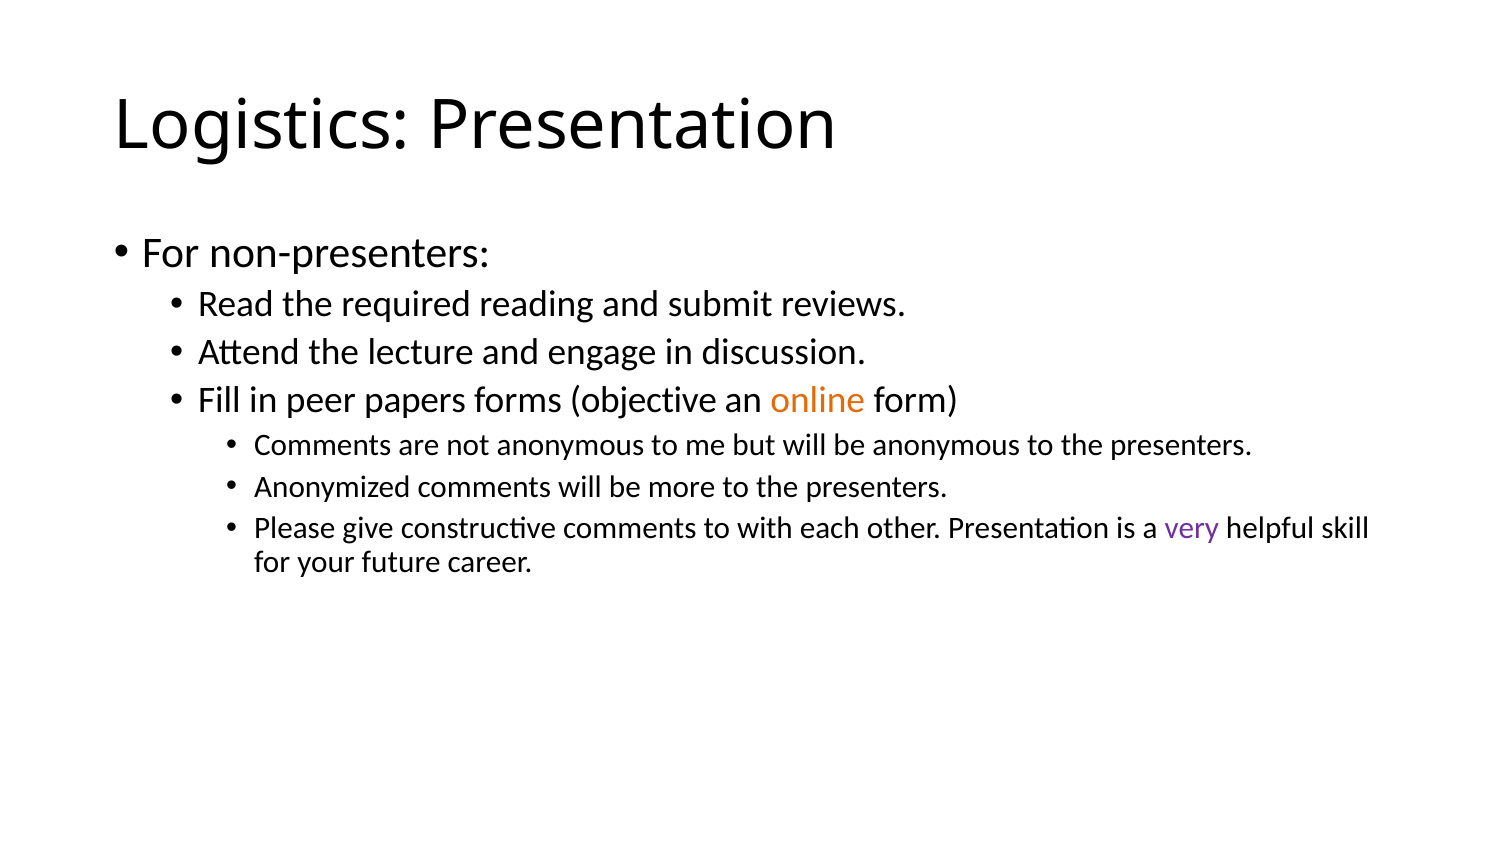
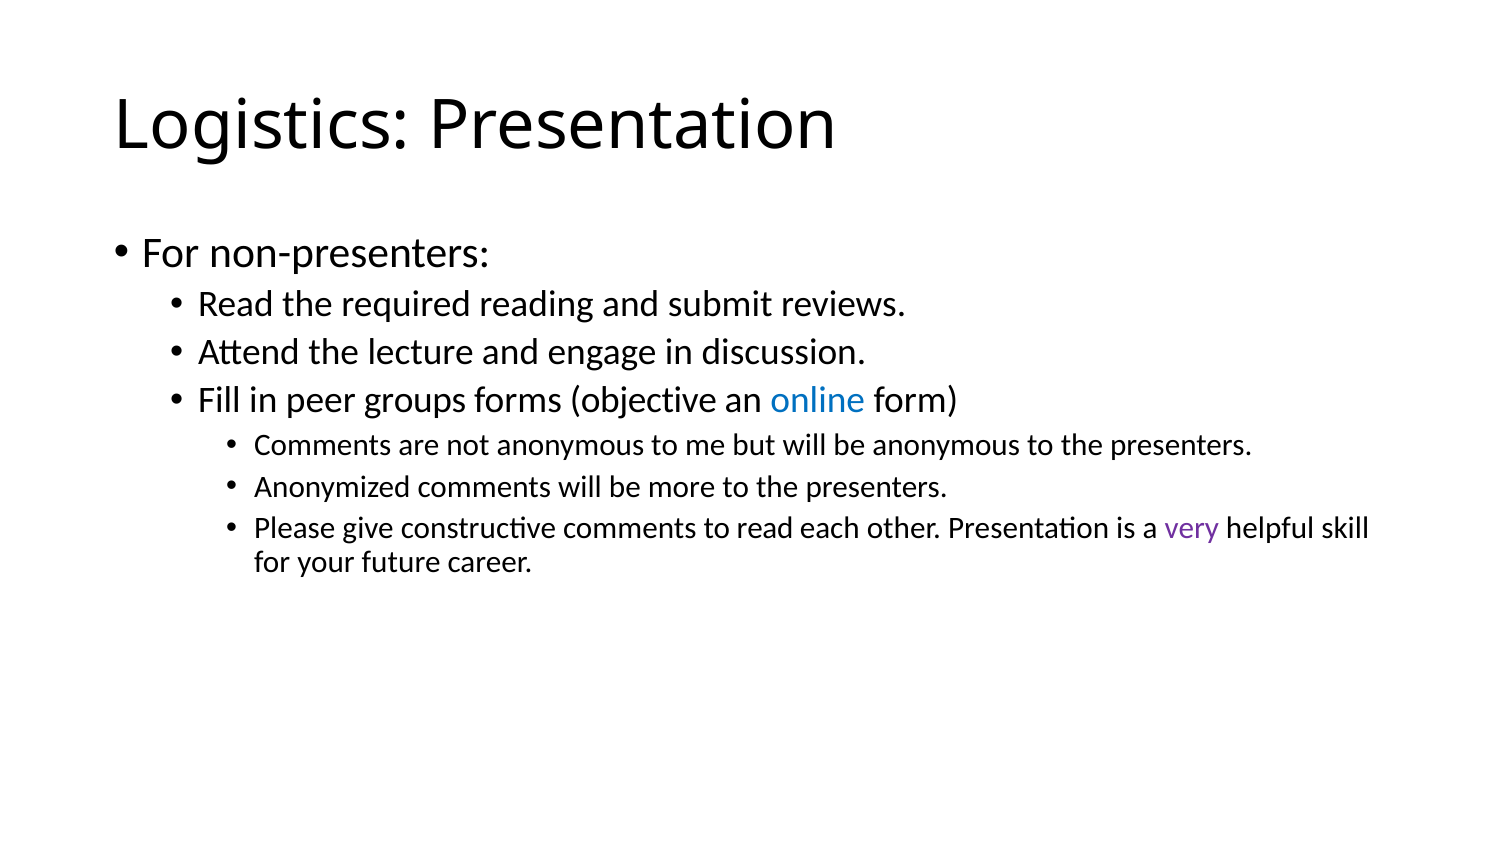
papers: papers -> groups
online colour: orange -> blue
to with: with -> read
